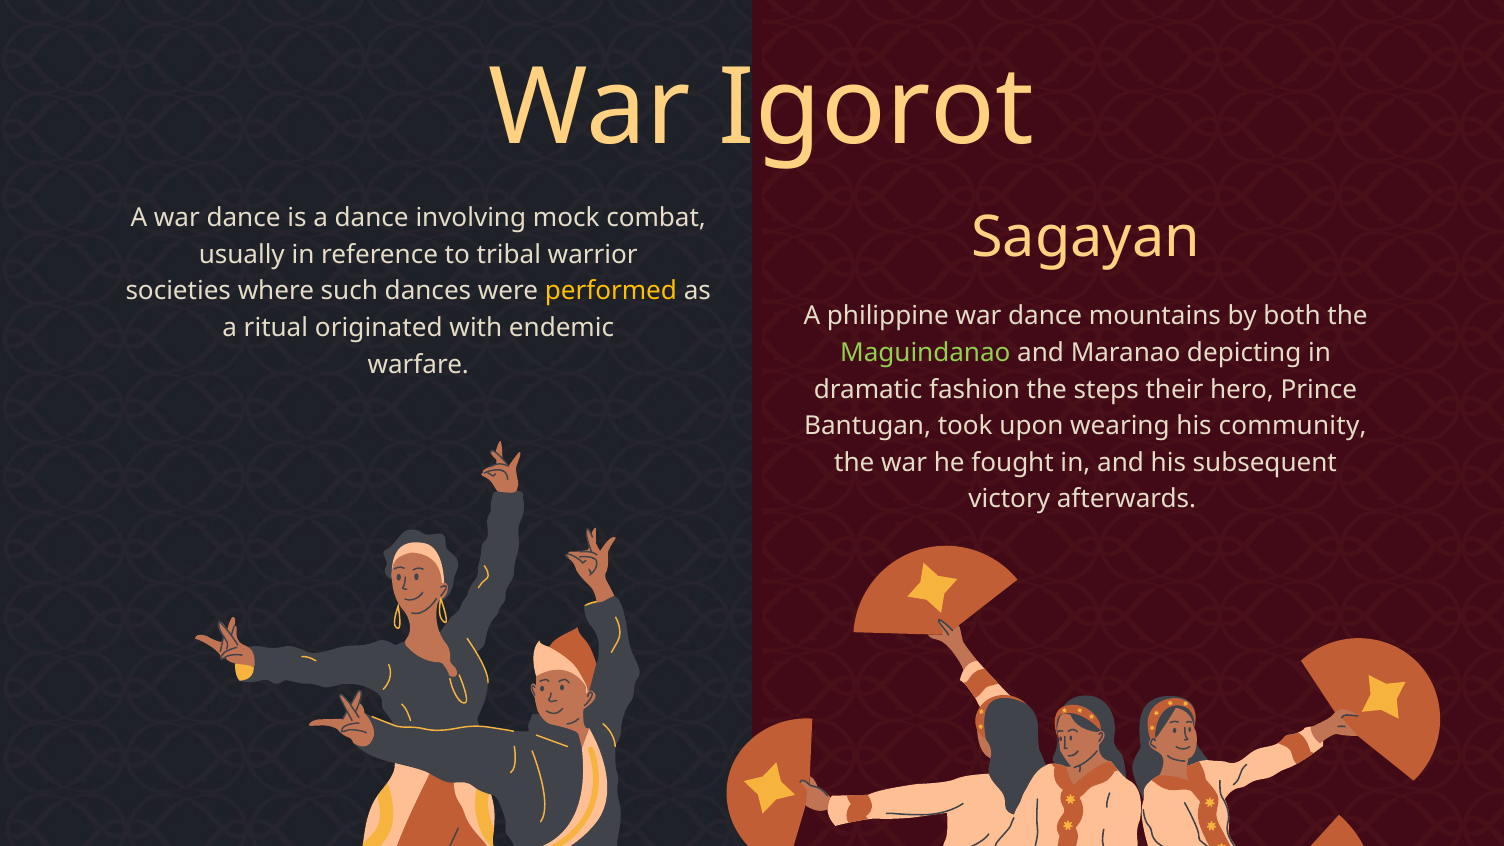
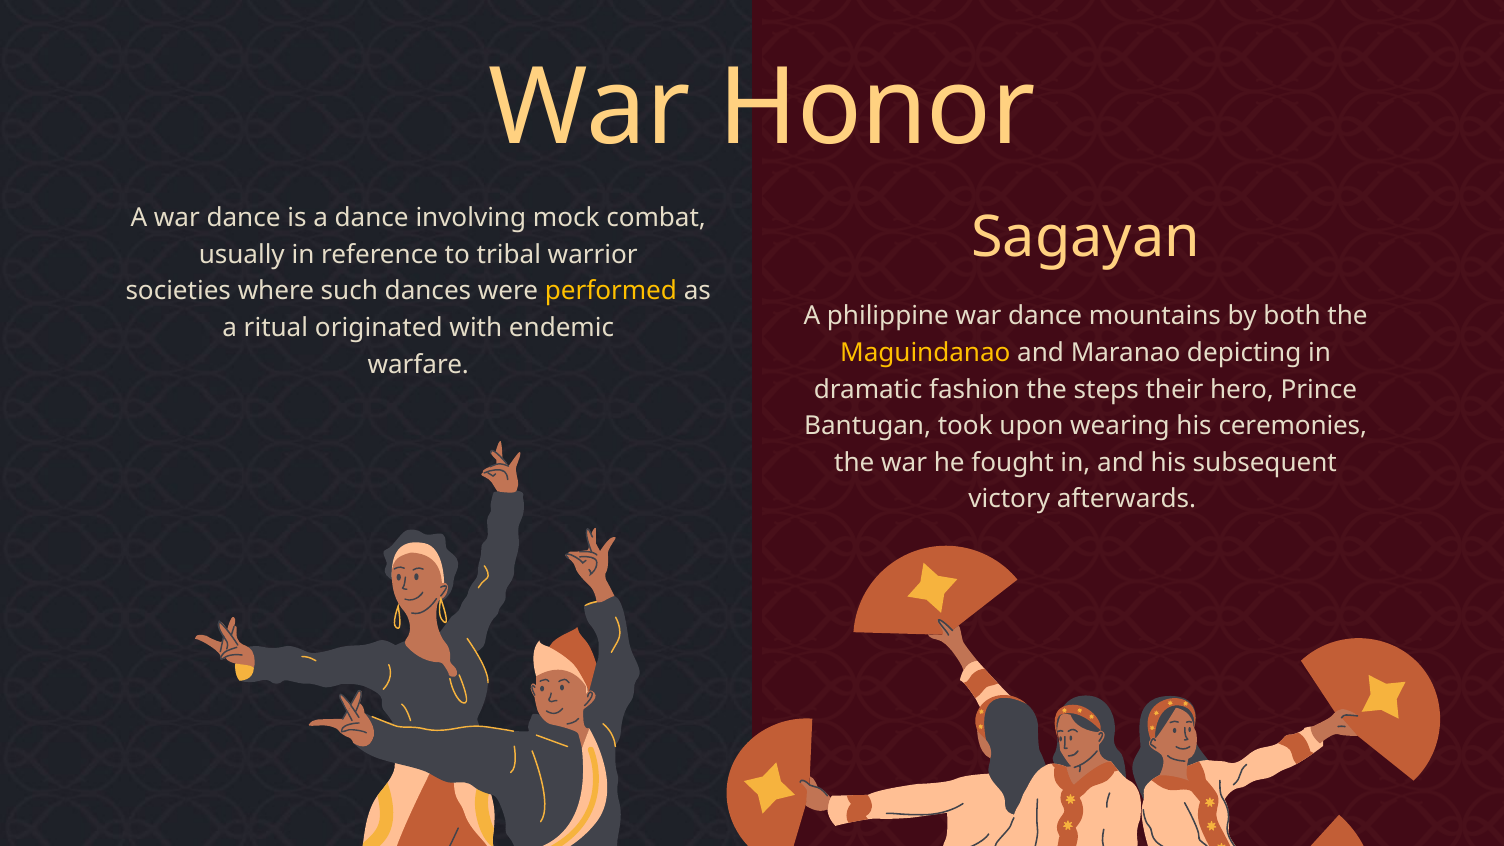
Igorot: Igorot -> Honor
Maguindanao colour: light green -> yellow
community: community -> ceremonies
